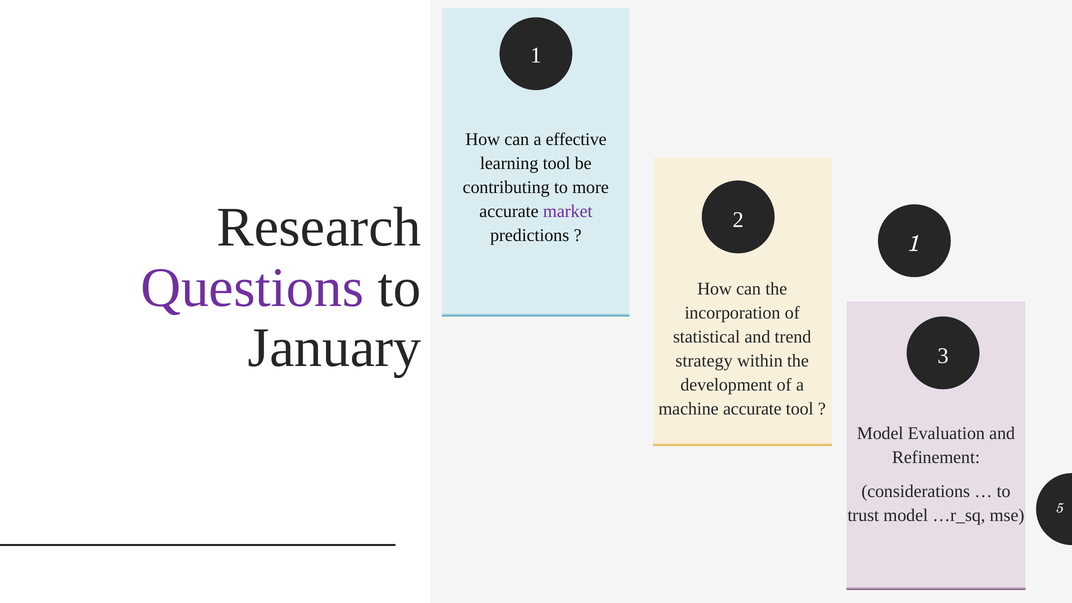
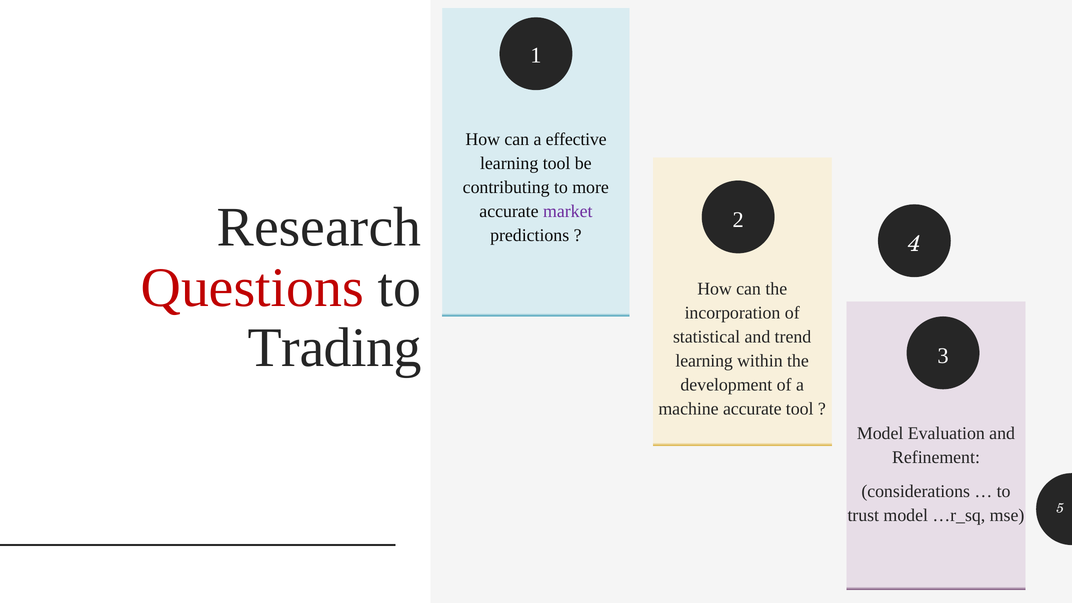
1 at (914, 244): 1 -> 4
Questions colour: purple -> red
January: January -> Trading
strategy at (704, 361): strategy -> learning
